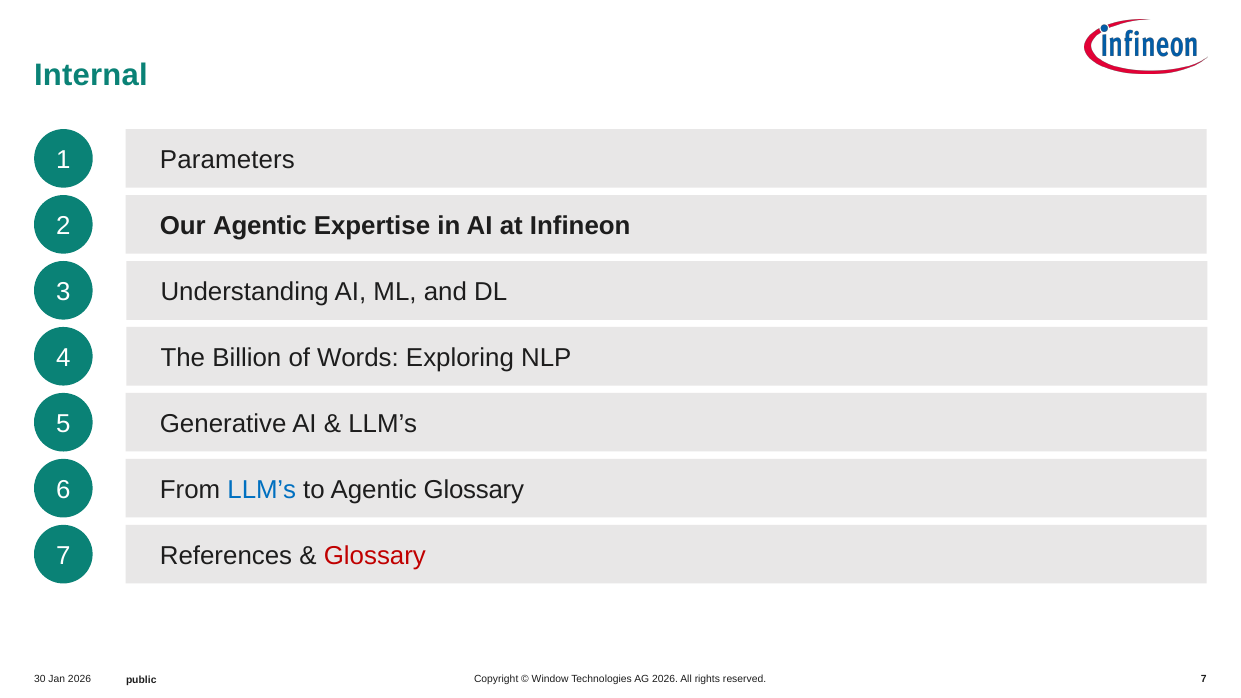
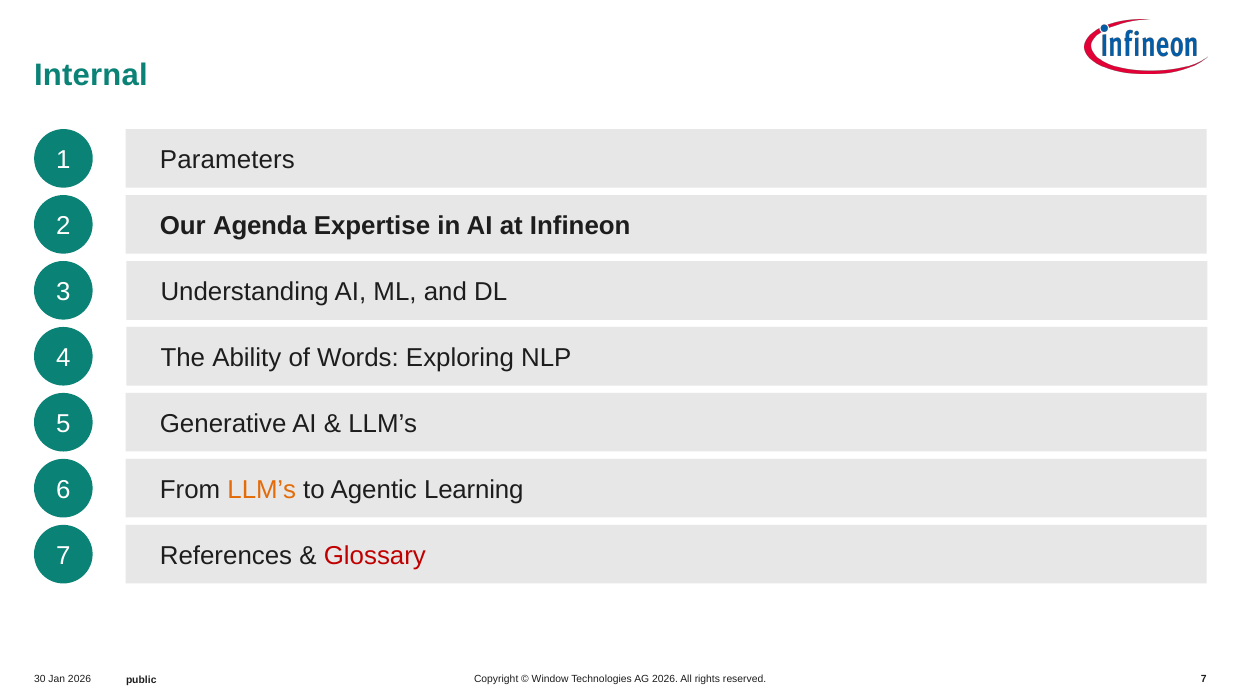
Our Agentic: Agentic -> Agenda
Billion: Billion -> Ability
LLM’s at (262, 490) colour: blue -> orange
Agentic Glossary: Glossary -> Learning
